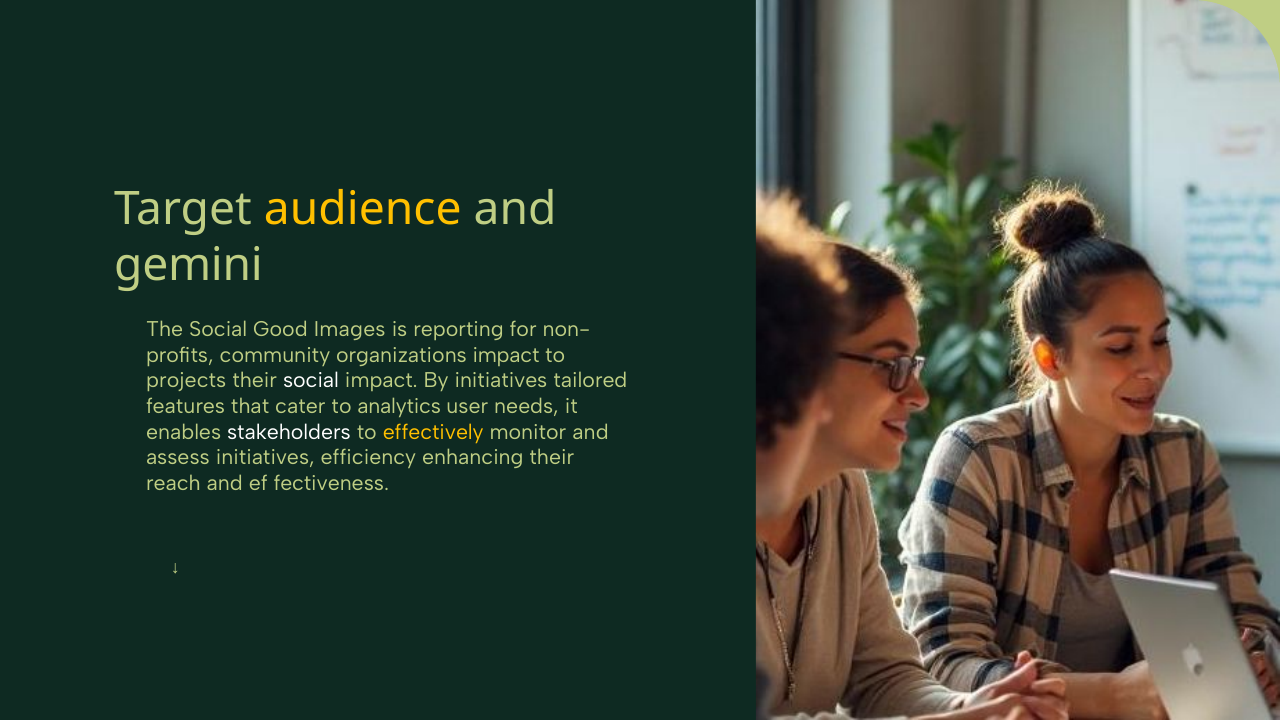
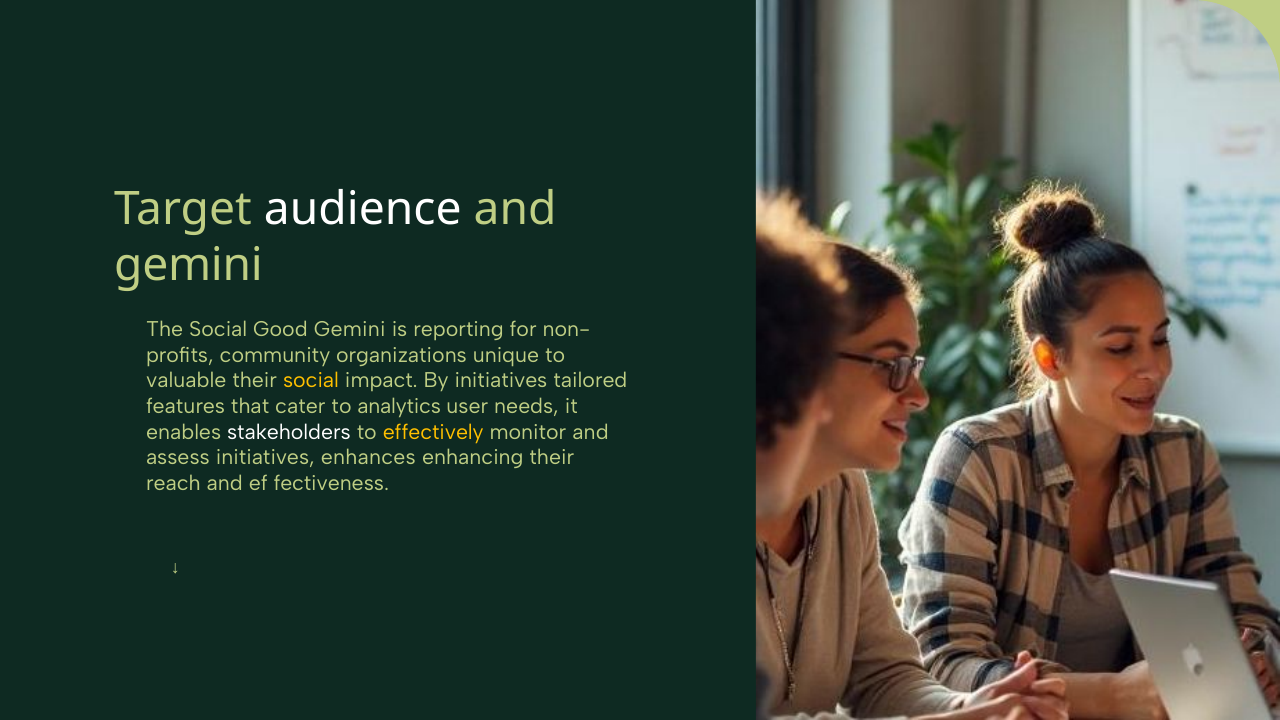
audience colour: yellow -> white
Good Images: Images -> Gemini
organizations impact: impact -> unique
projects: projects -> valuable
social at (311, 381) colour: white -> yellow
efficiency: efficiency -> enhances
